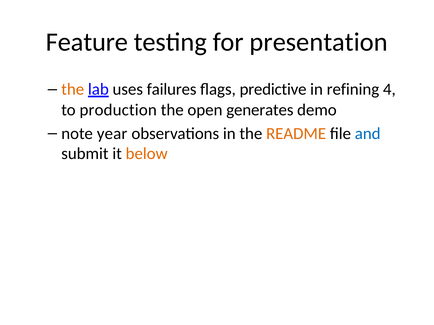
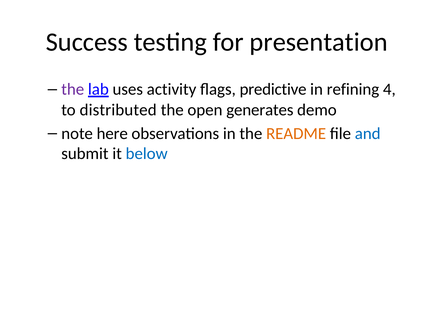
Feature: Feature -> Success
the at (73, 89) colour: orange -> purple
failures: failures -> activity
production: production -> distributed
year: year -> here
below colour: orange -> blue
